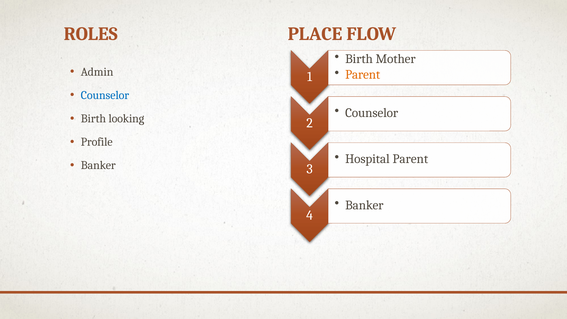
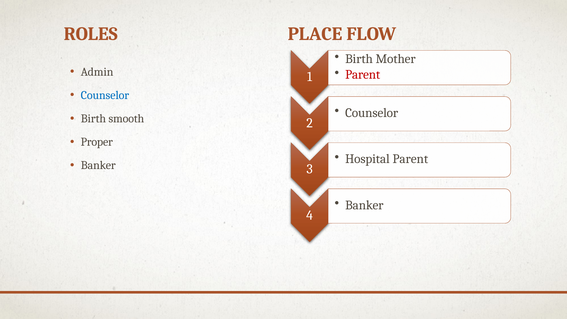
Parent at (363, 75) colour: orange -> red
looking: looking -> smooth
Profile: Profile -> Proper
